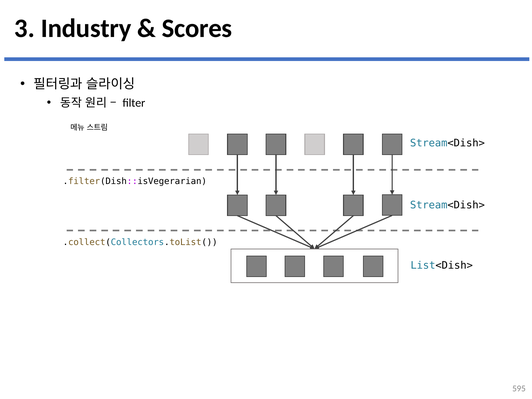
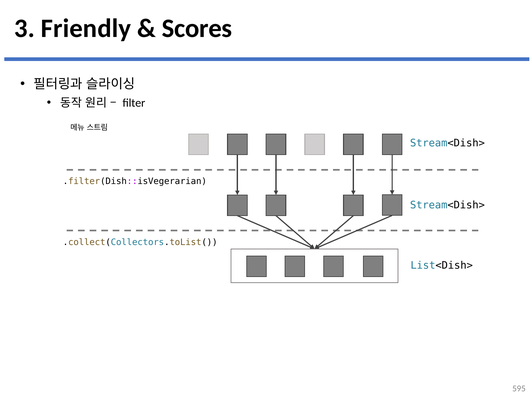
Industry: Industry -> Friendly
